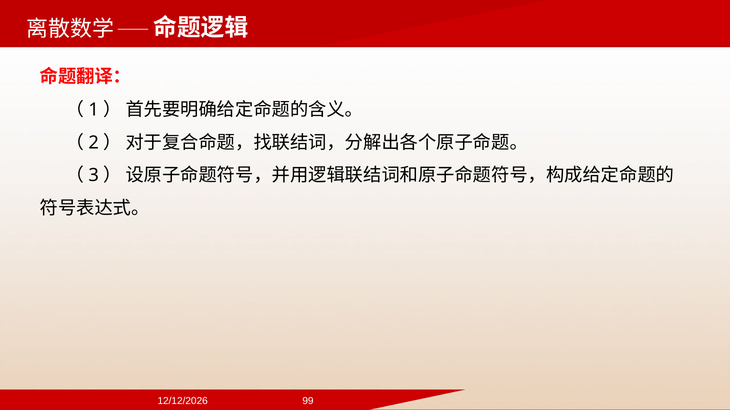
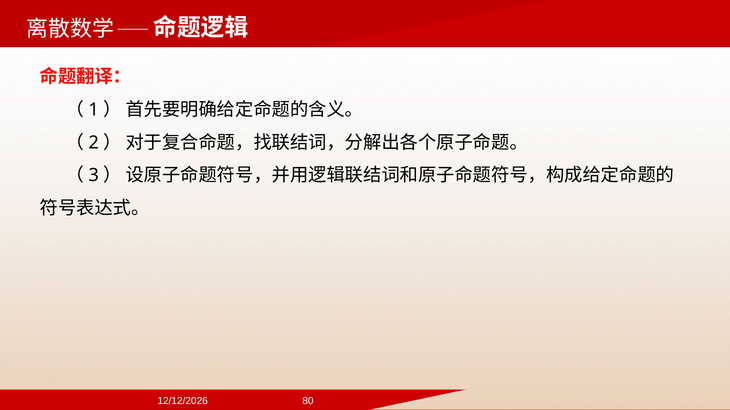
99: 99 -> 80
